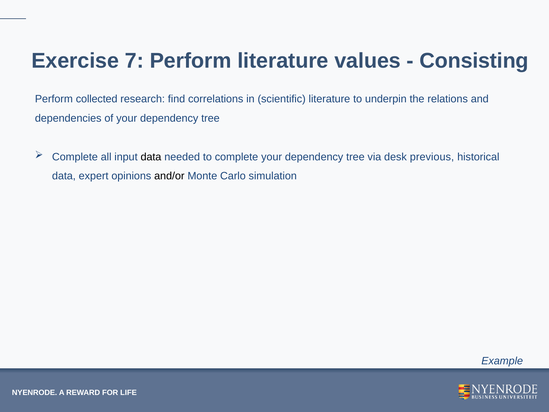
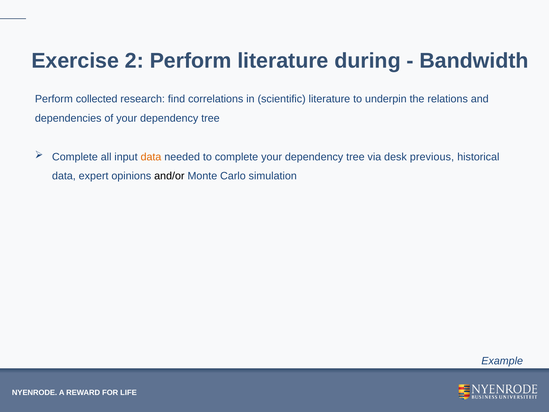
7: 7 -> 2
values: values -> during
Consisting: Consisting -> Bandwidth
data at (151, 157) colour: black -> orange
